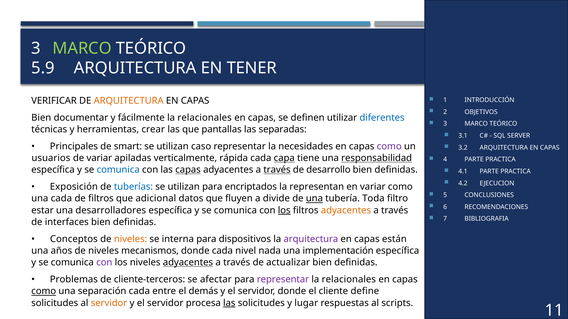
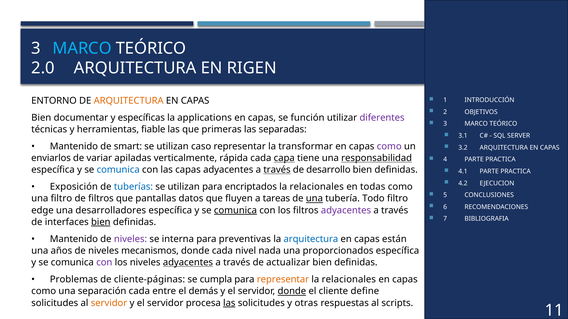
MARCO at (82, 48) colour: light green -> light blue
5.9: 5.9 -> 2.0
TENER: TENER -> RIGEN
VERIFICAR: VERIFICAR -> ENTORNO
fácilmente: fácilmente -> específicas
relacionales at (205, 118): relacionales -> applications
definen: definen -> función
diferentes colour: blue -> purple
crear: crear -> fiable
pantallas: pantallas -> primeras
Principales at (74, 147): Principales -> Mantenido
necesidades: necesidades -> transformar
usuarios: usuarios -> enviarlos
capas at (188, 170) underline: present -> none
representan at (317, 187): representan -> relacionales
en variar: variar -> todas
una cada: cada -> filtro
adicional: adicional -> pantallas
divide: divide -> tareas
Toda: Toda -> Todo
estar: estar -> edge
comunica at (235, 211) underline: none -> present
los at (284, 211) underline: present -> none
adyacentes at (346, 211) colour: orange -> purple
bien at (101, 222) underline: none -> present
Conceptos at (74, 239): Conceptos -> Mantenido
niveles at (131, 239) colour: orange -> purple
dispositivos: dispositivos -> preventivas
arquitectura at (311, 239) colour: purple -> blue
implementación: implementación -> proporcionados
cliente-terceros: cliente-terceros -> cliente-páginas
afectar: afectar -> cumpla
representar at (283, 280) colour: purple -> orange
como at (44, 292) underline: present -> none
donde at (292, 292) underline: none -> present
lugar: lugar -> otras
